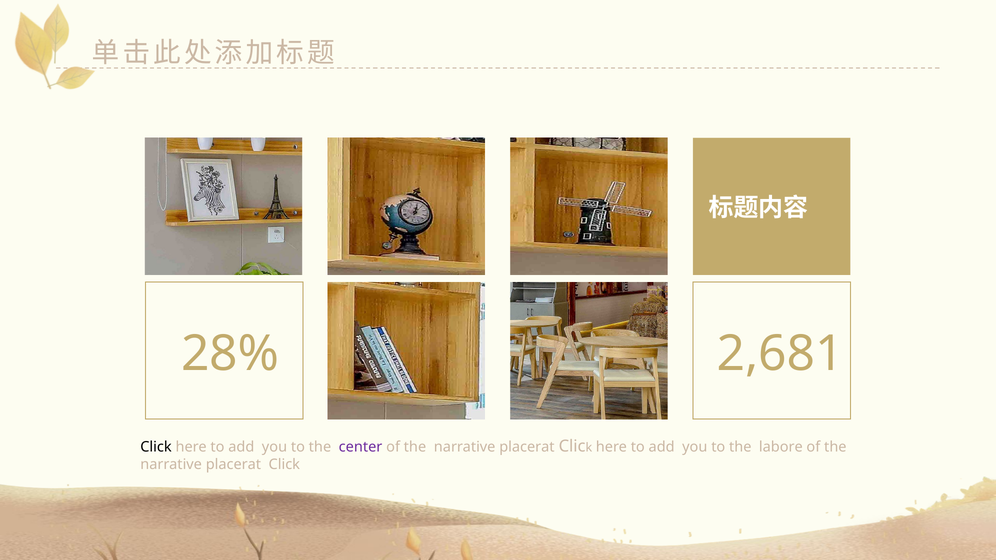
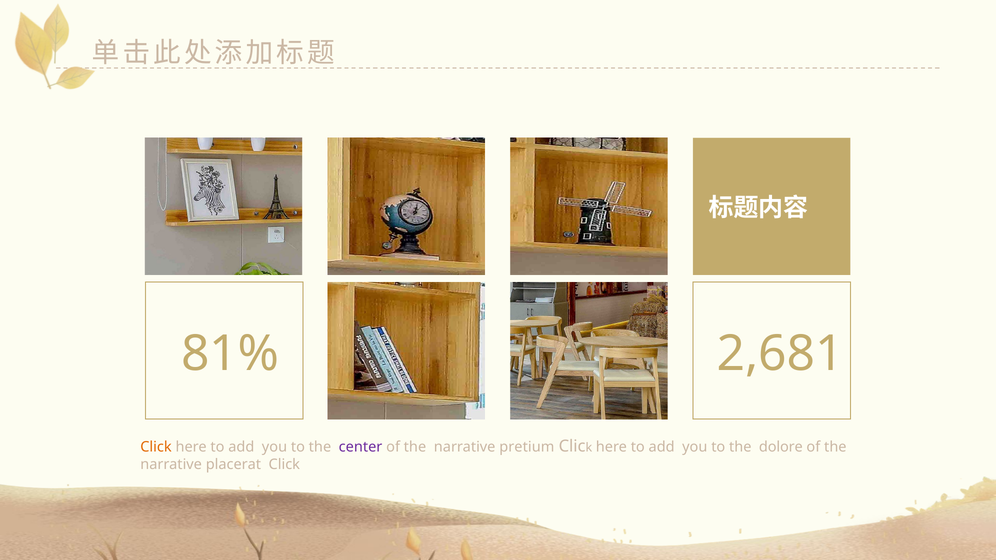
28%: 28% -> 81%
Click at (156, 447) colour: black -> orange
placerat at (527, 447): placerat -> pretium
labore: labore -> dolore
